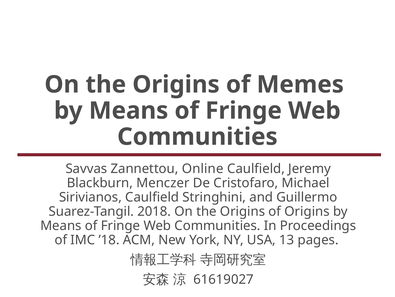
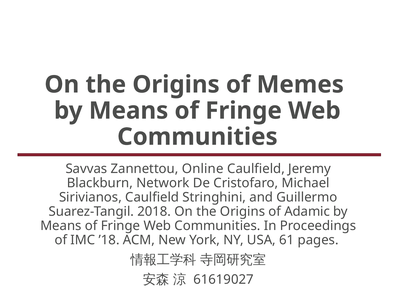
Menczer: Menczer -> Network
of Origins: Origins -> Adamic
13: 13 -> 61
